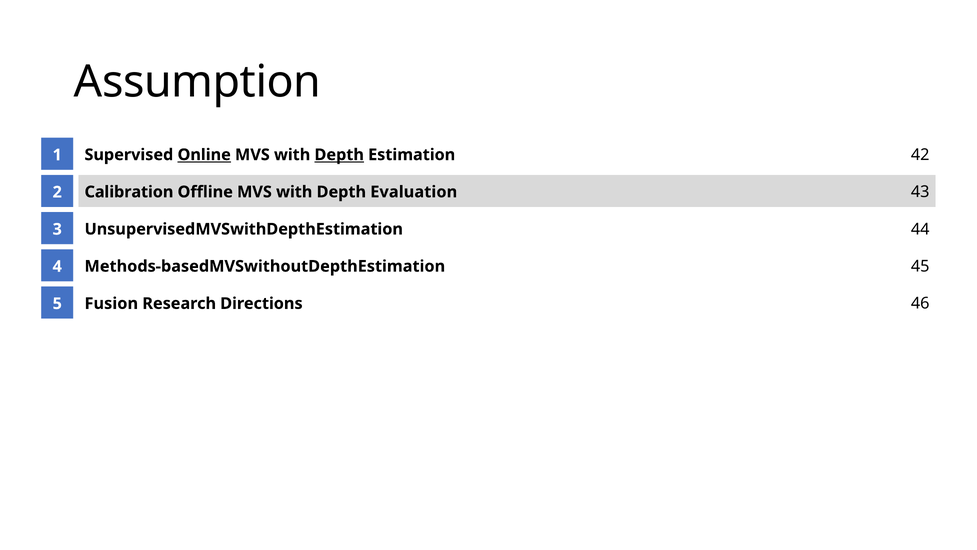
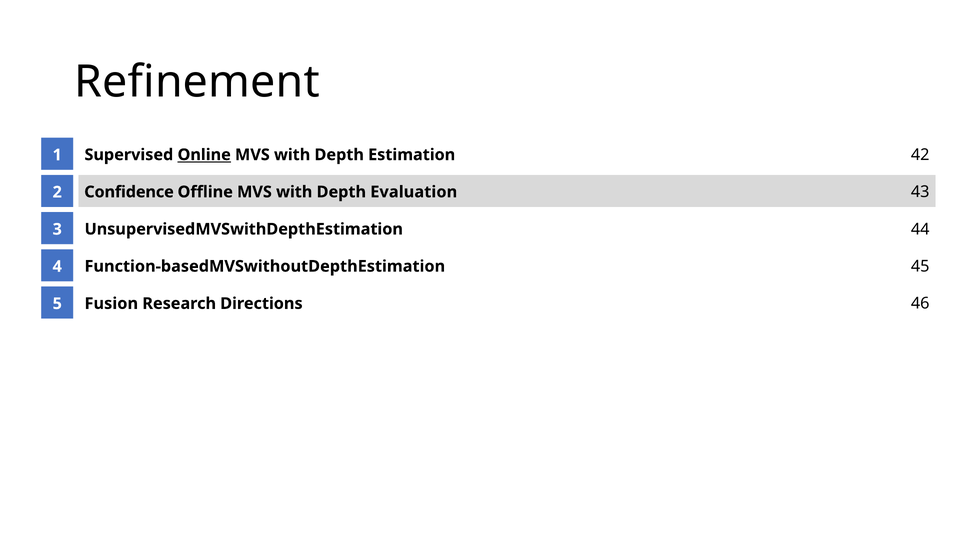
Assumption: Assumption -> Refinement
Depth at (339, 155) underline: present -> none
Calibration: Calibration -> Confidence
Methods-basedMVSwithoutDepthEstimation: Methods-basedMVSwithoutDepthEstimation -> Function-basedMVSwithoutDepthEstimation
